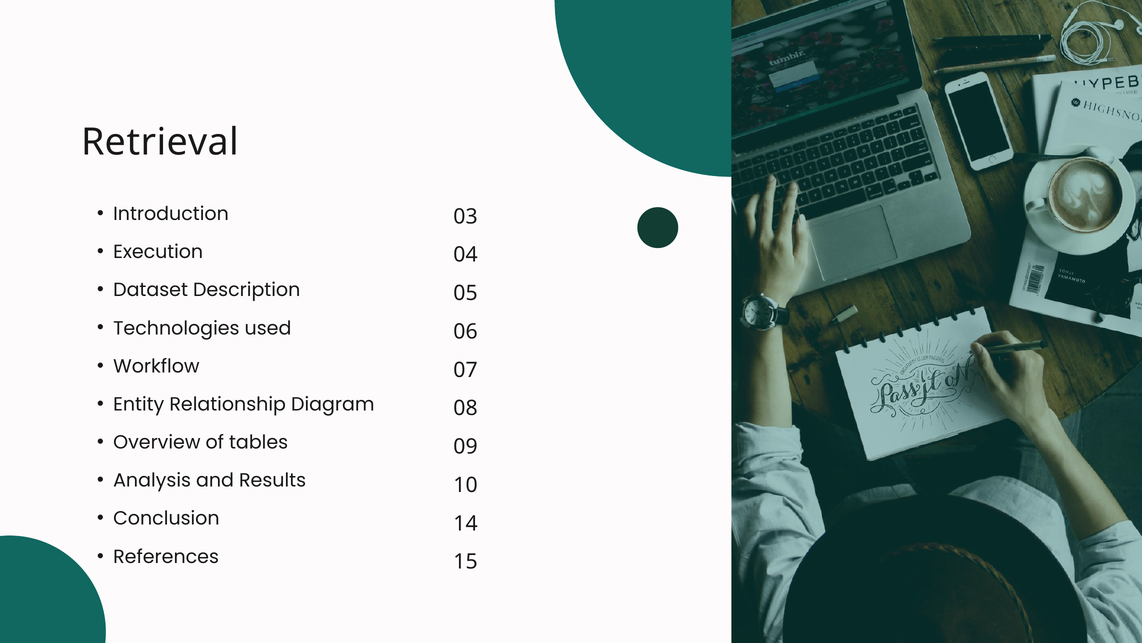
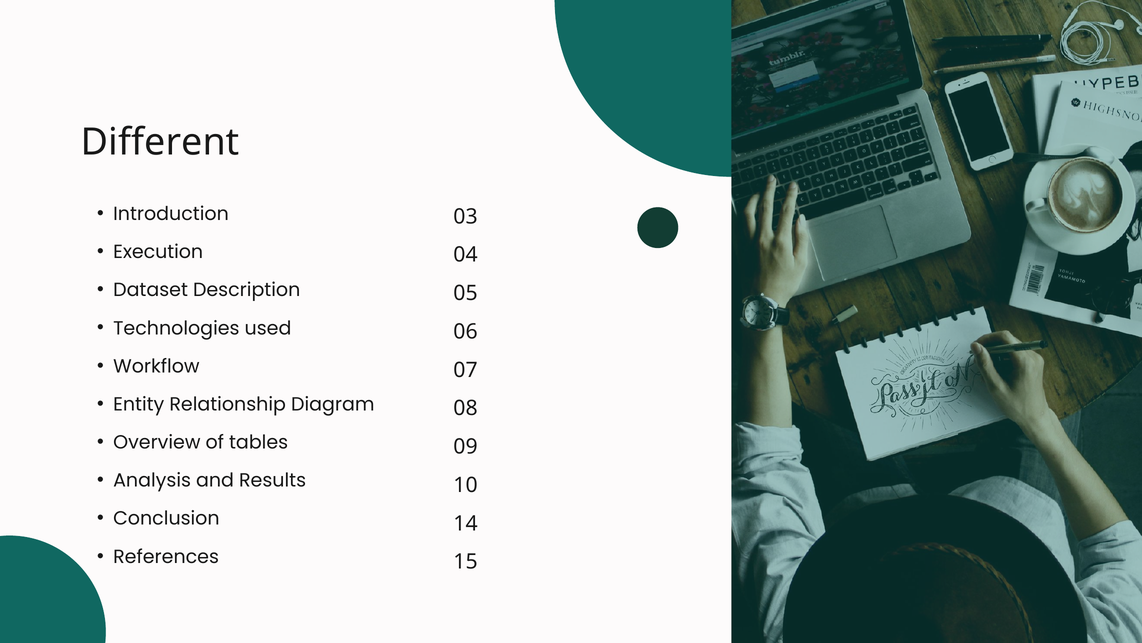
Retrieval: Retrieval -> Different
